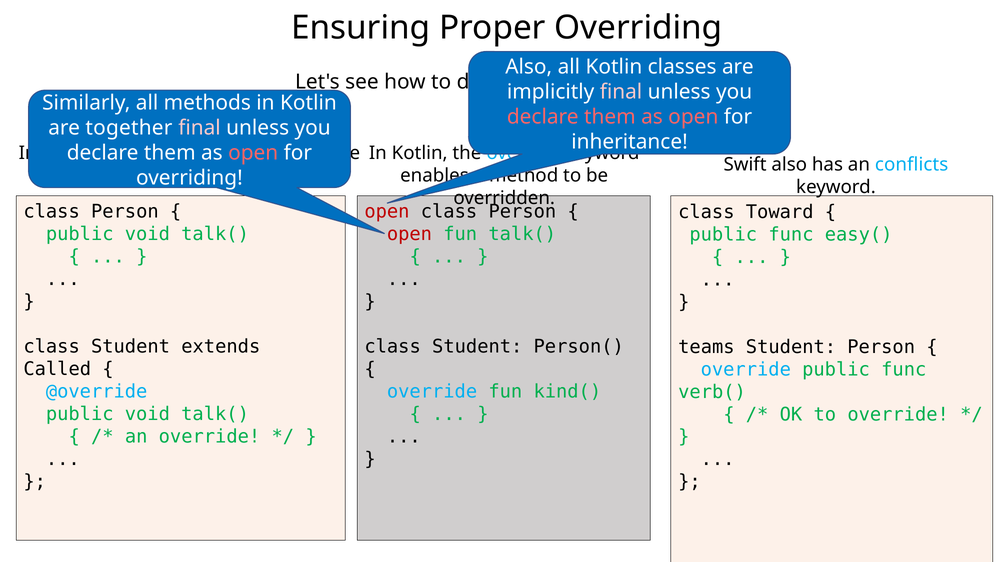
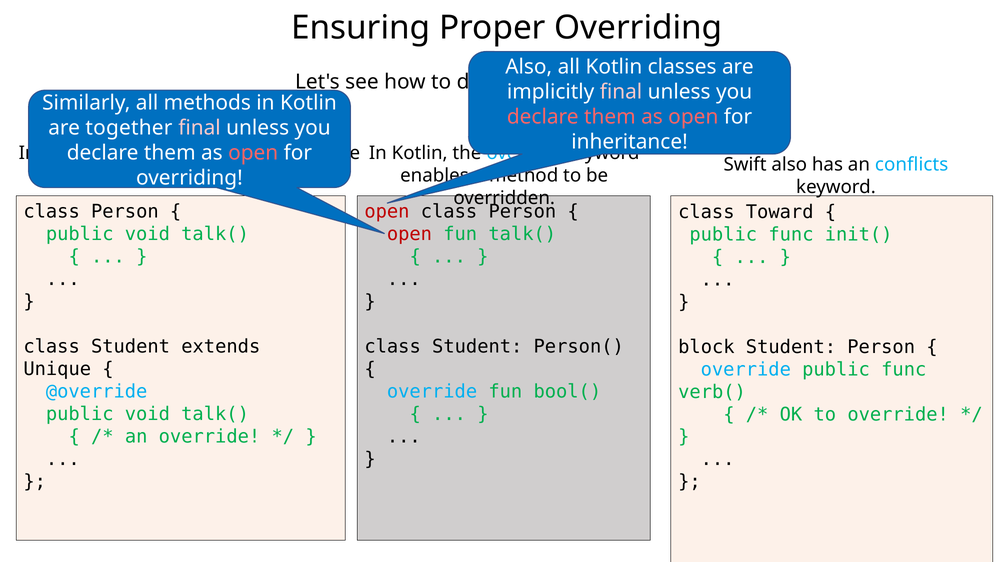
easy(: easy( -> init(
teams: teams -> block
Called: Called -> Unique
kind(: kind( -> bool(
